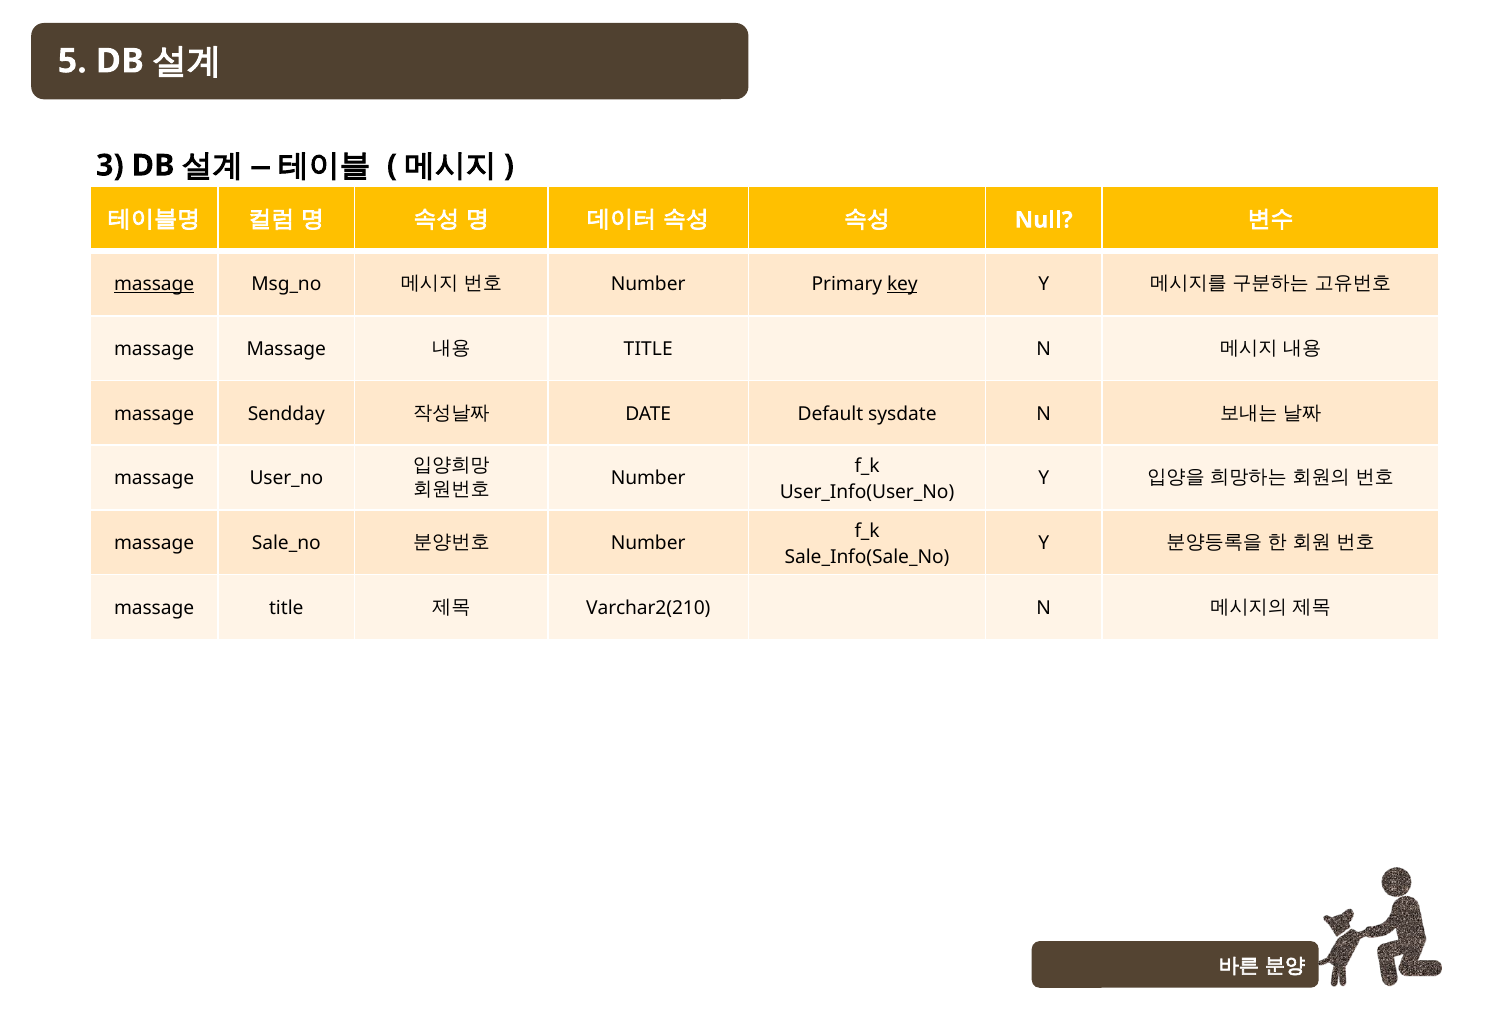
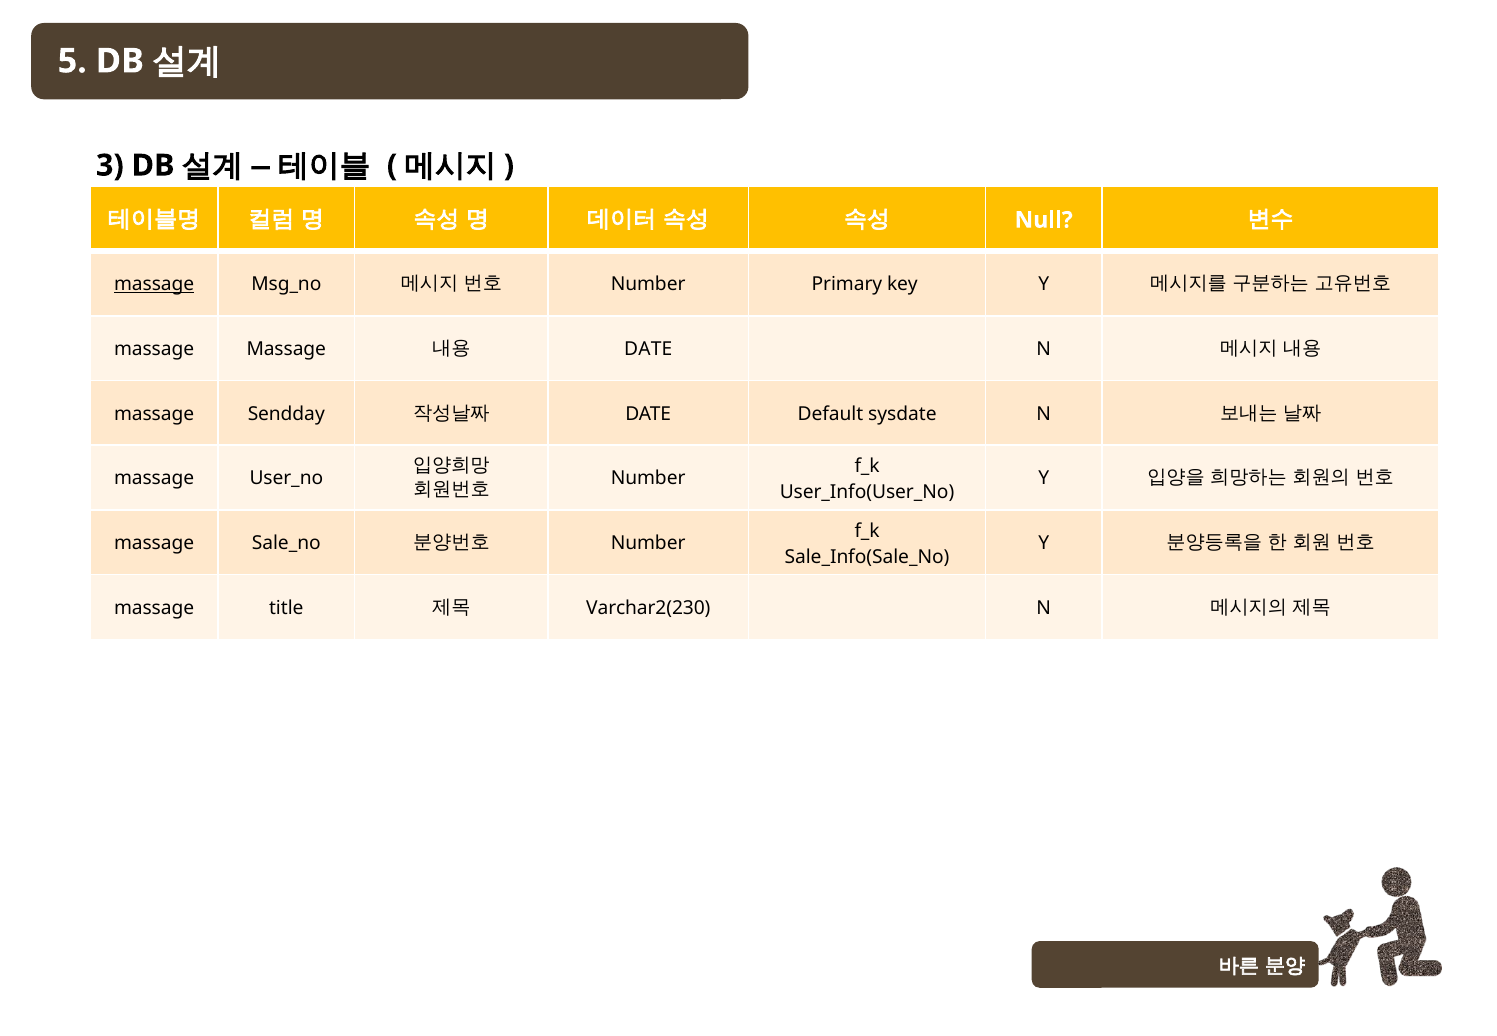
key underline: present -> none
TITLE at (648, 349): TITLE -> DATE
Varchar2(210: Varchar2(210 -> Varchar2(230
